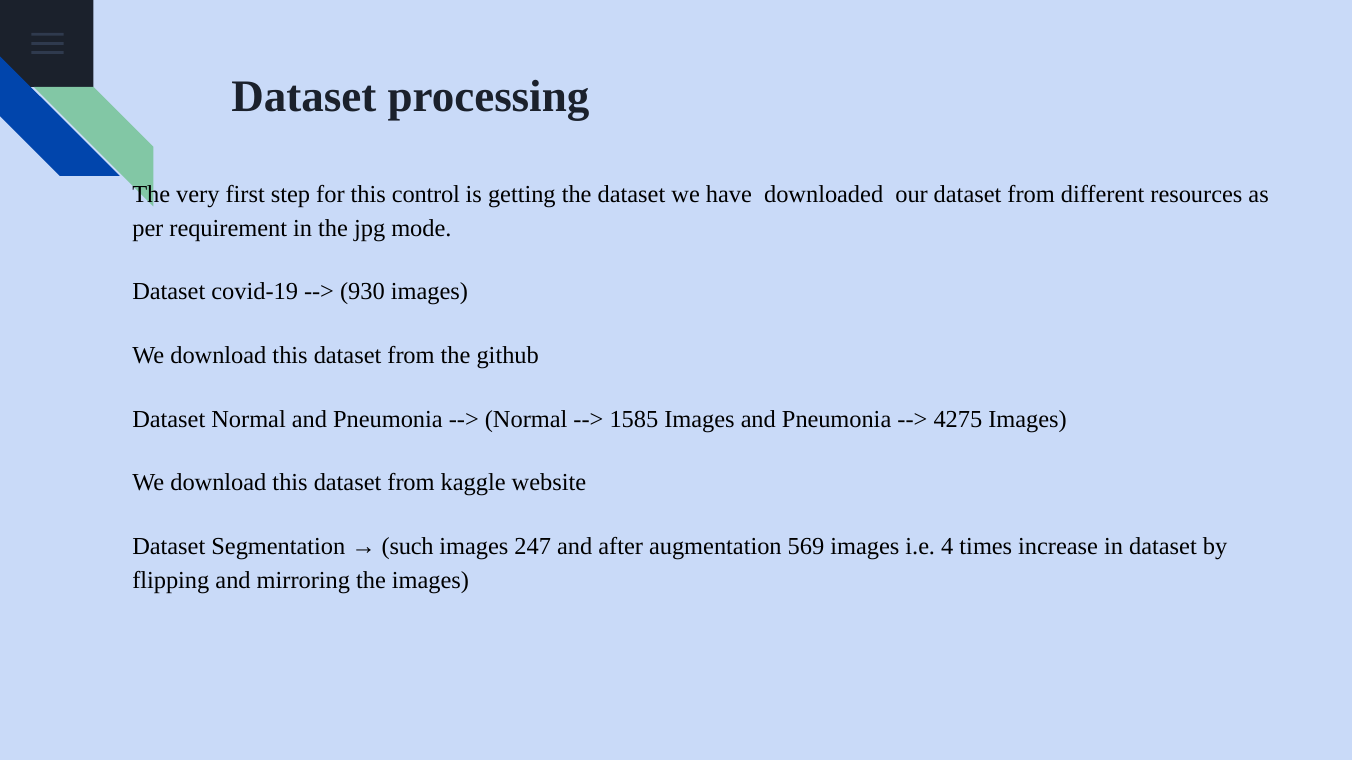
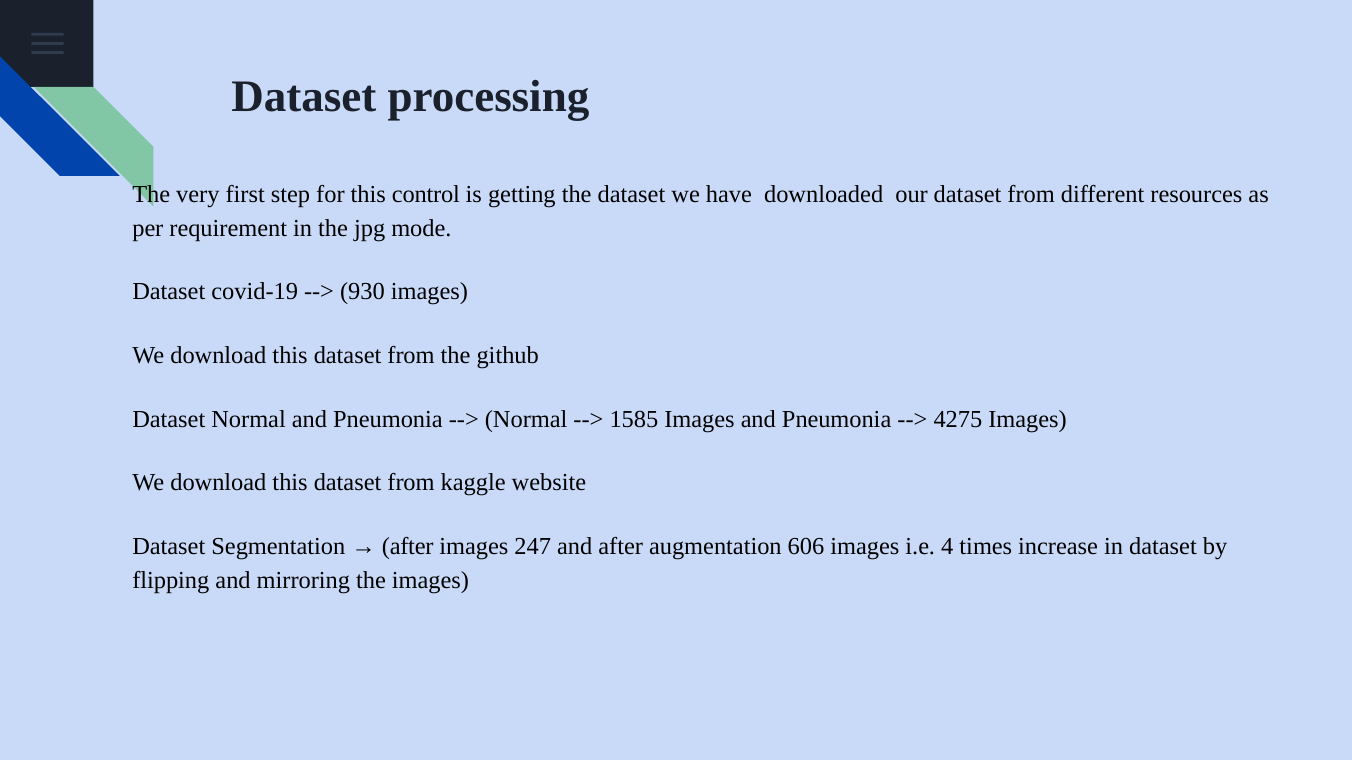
such at (408, 547): such -> after
569: 569 -> 606
